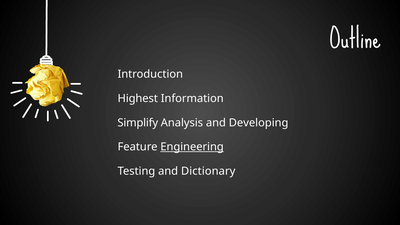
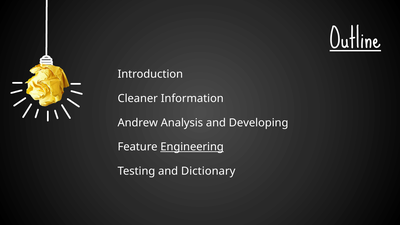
Outline underline: none -> present
Highest: Highest -> Cleaner
Simplify: Simplify -> Andrew
